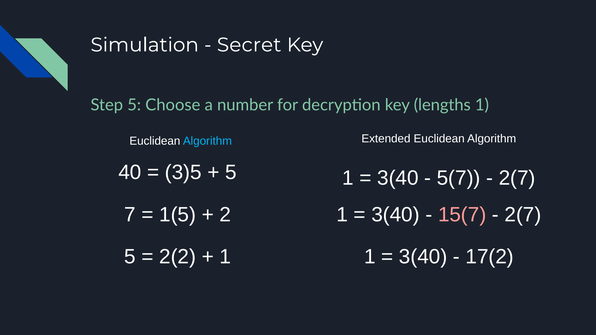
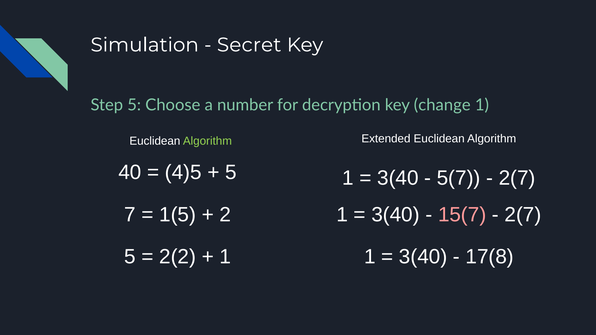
lengths: lengths -> change
Algorithm at (207, 141) colour: light blue -> light green
3)5: 3)5 -> 4)5
17(2: 17(2 -> 17(8
